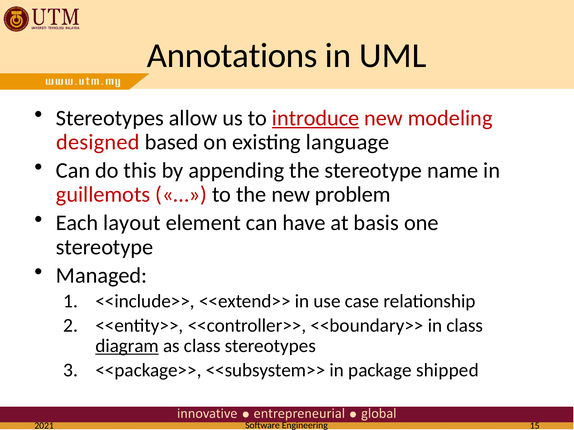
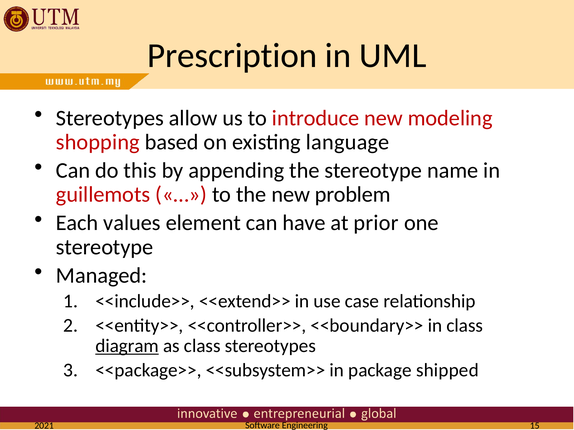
Annotations: Annotations -> Prescription
introduce underline: present -> none
designed: designed -> shopping
layout: layout -> values
basis: basis -> prior
